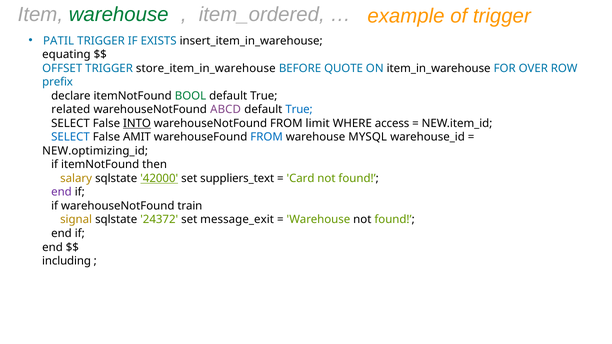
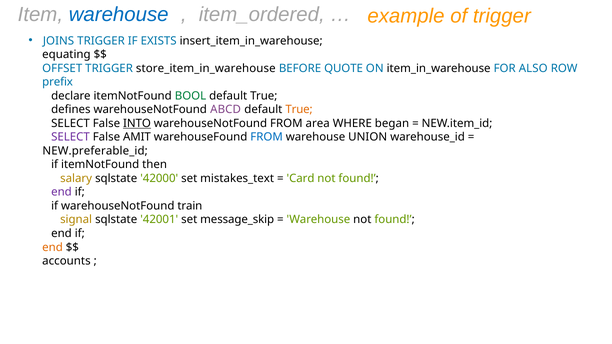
warehouse at (119, 15) colour: green -> blue
PATIL: PATIL -> JOINS
OVER: OVER -> ALSO
related: related -> defines
True at (299, 110) colour: blue -> orange
limit: limit -> area
access: access -> began
SELECT at (71, 137) colour: blue -> purple
MYSQL: MYSQL -> UNION
NEW.optimizing_id: NEW.optimizing_id -> NEW.preferable_id
42000 underline: present -> none
suppliers_text: suppliers_text -> mistakes_text
24372: 24372 -> 42001
message_exit: message_exit -> message_skip
end at (53, 247) colour: black -> orange
including: including -> accounts
